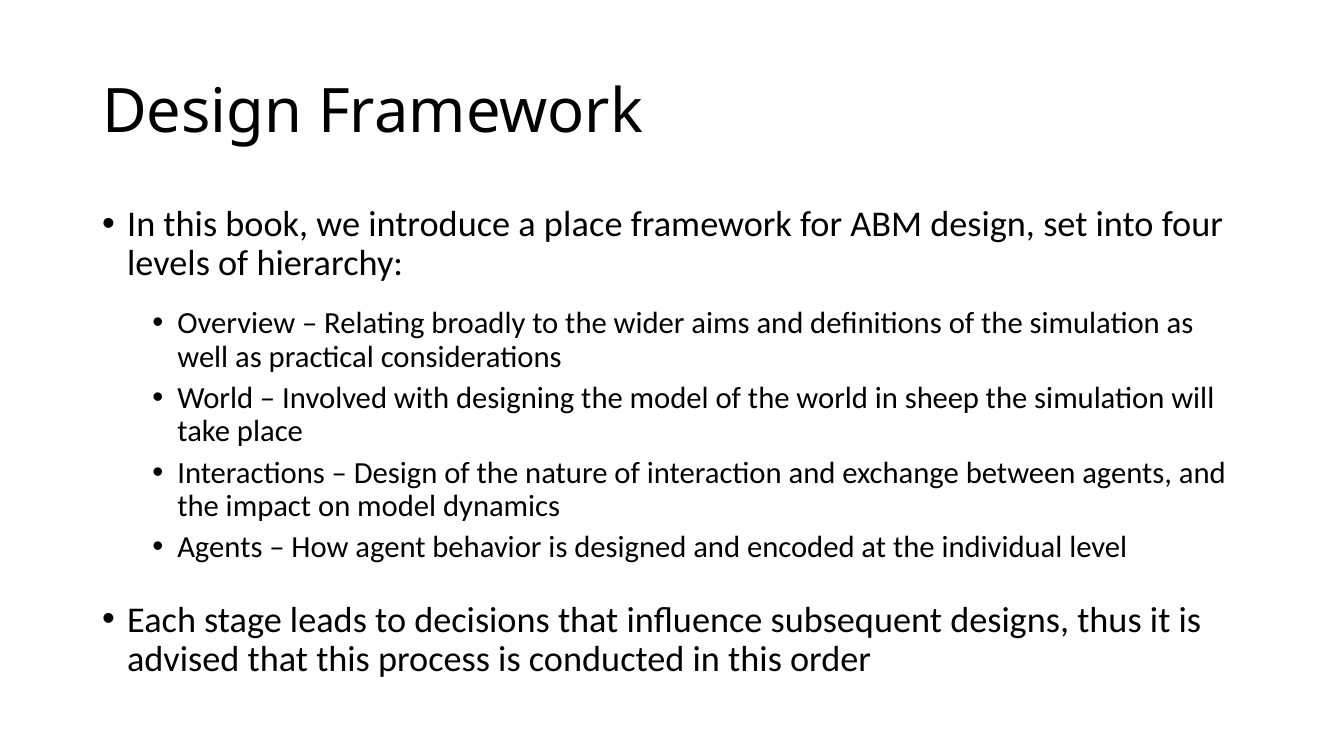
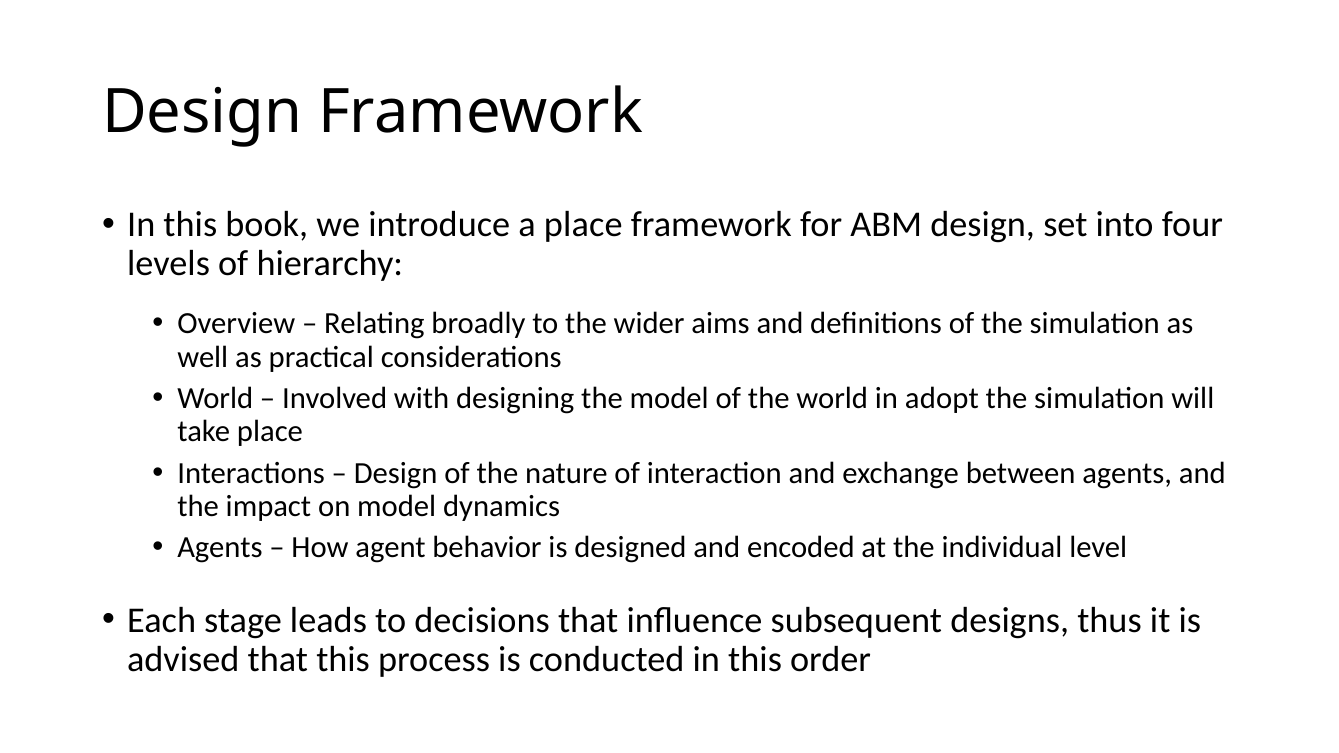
sheep: sheep -> adopt
